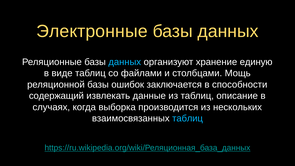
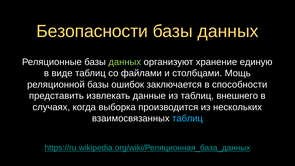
Электронные: Электронные -> Безопасности
данных at (125, 62) colour: light blue -> light green
содержащий: содержащий -> представить
описание: описание -> внешнего
